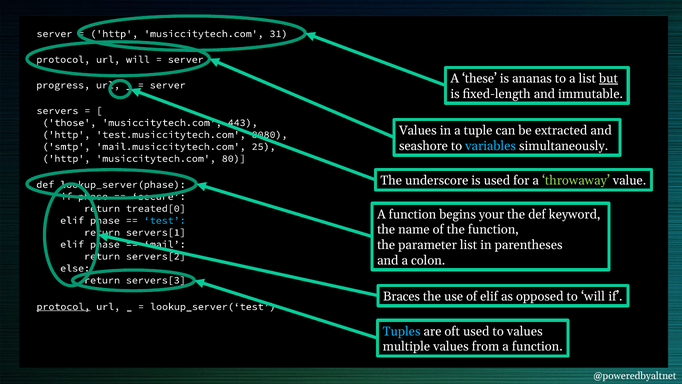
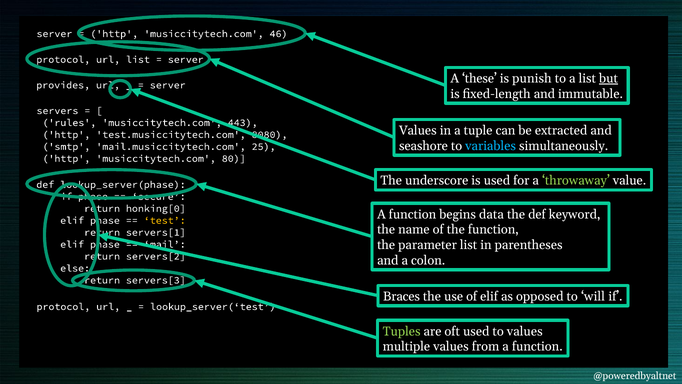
31: 31 -> 46
url will: will -> list
ananas: ananas -> punish
progress: progress -> provides
those: those -> rules
treated[0: treated[0 -> honking[0
your: your -> data
test colour: light blue -> yellow
protocol at (63, 306) underline: present -> none
Tuples colour: light blue -> light green
